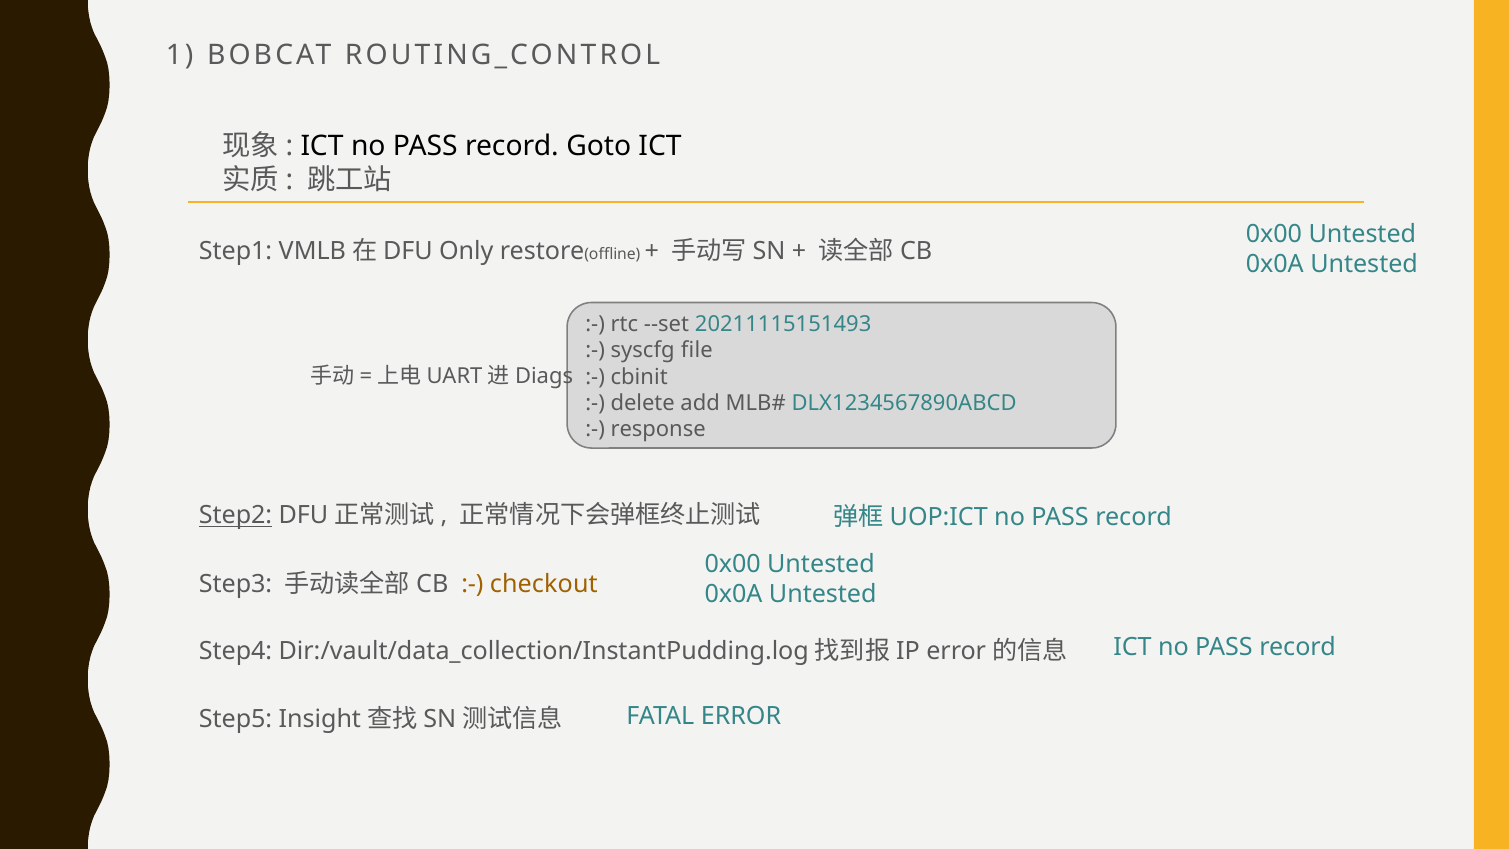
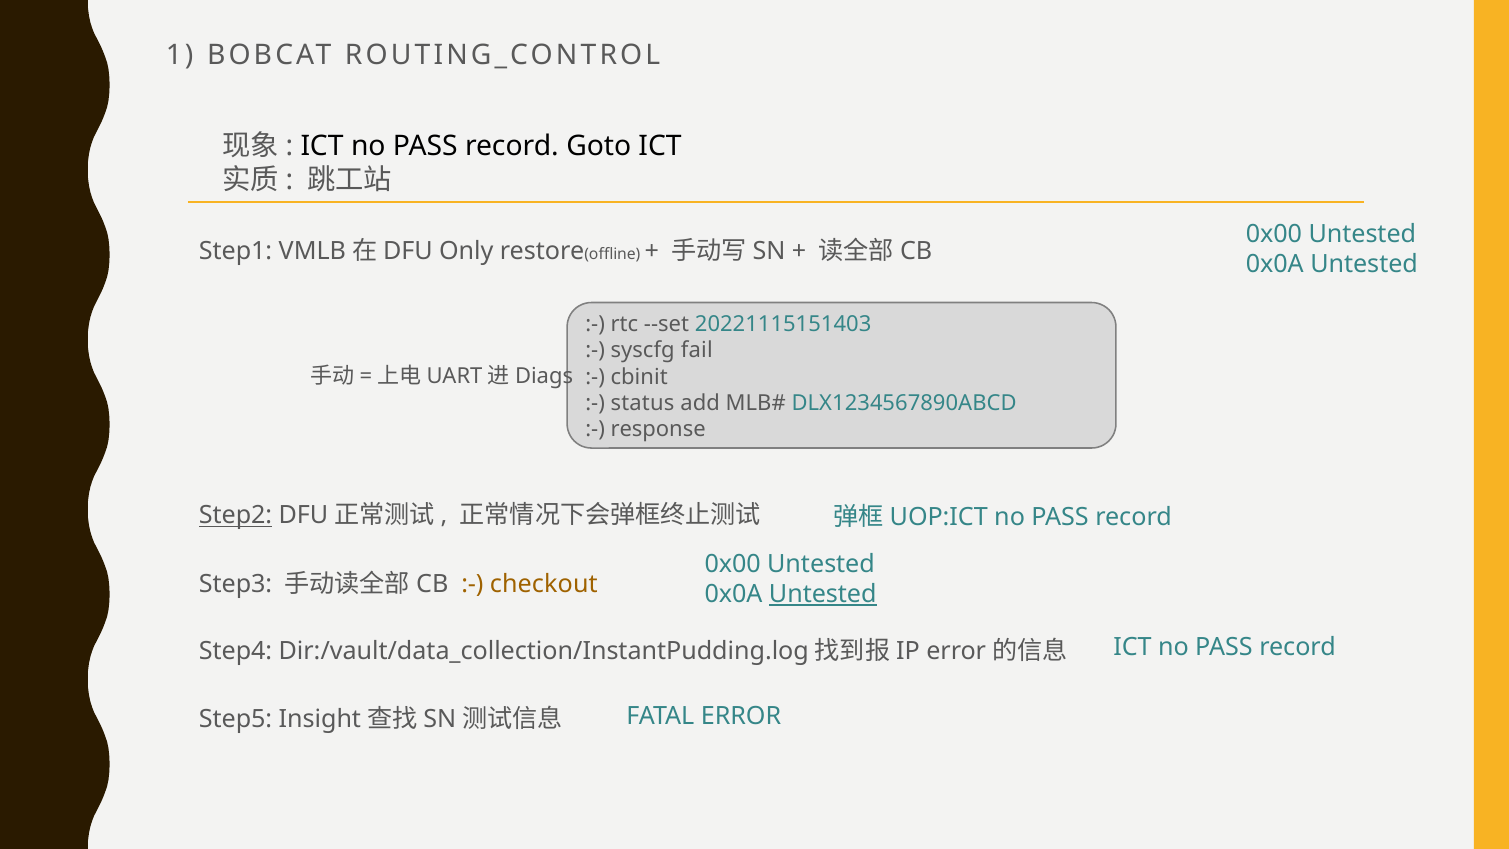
20211115151493: 20211115151493 -> 20221115151403
file: file -> fail
delete: delete -> status
Untested at (823, 594) underline: none -> present
